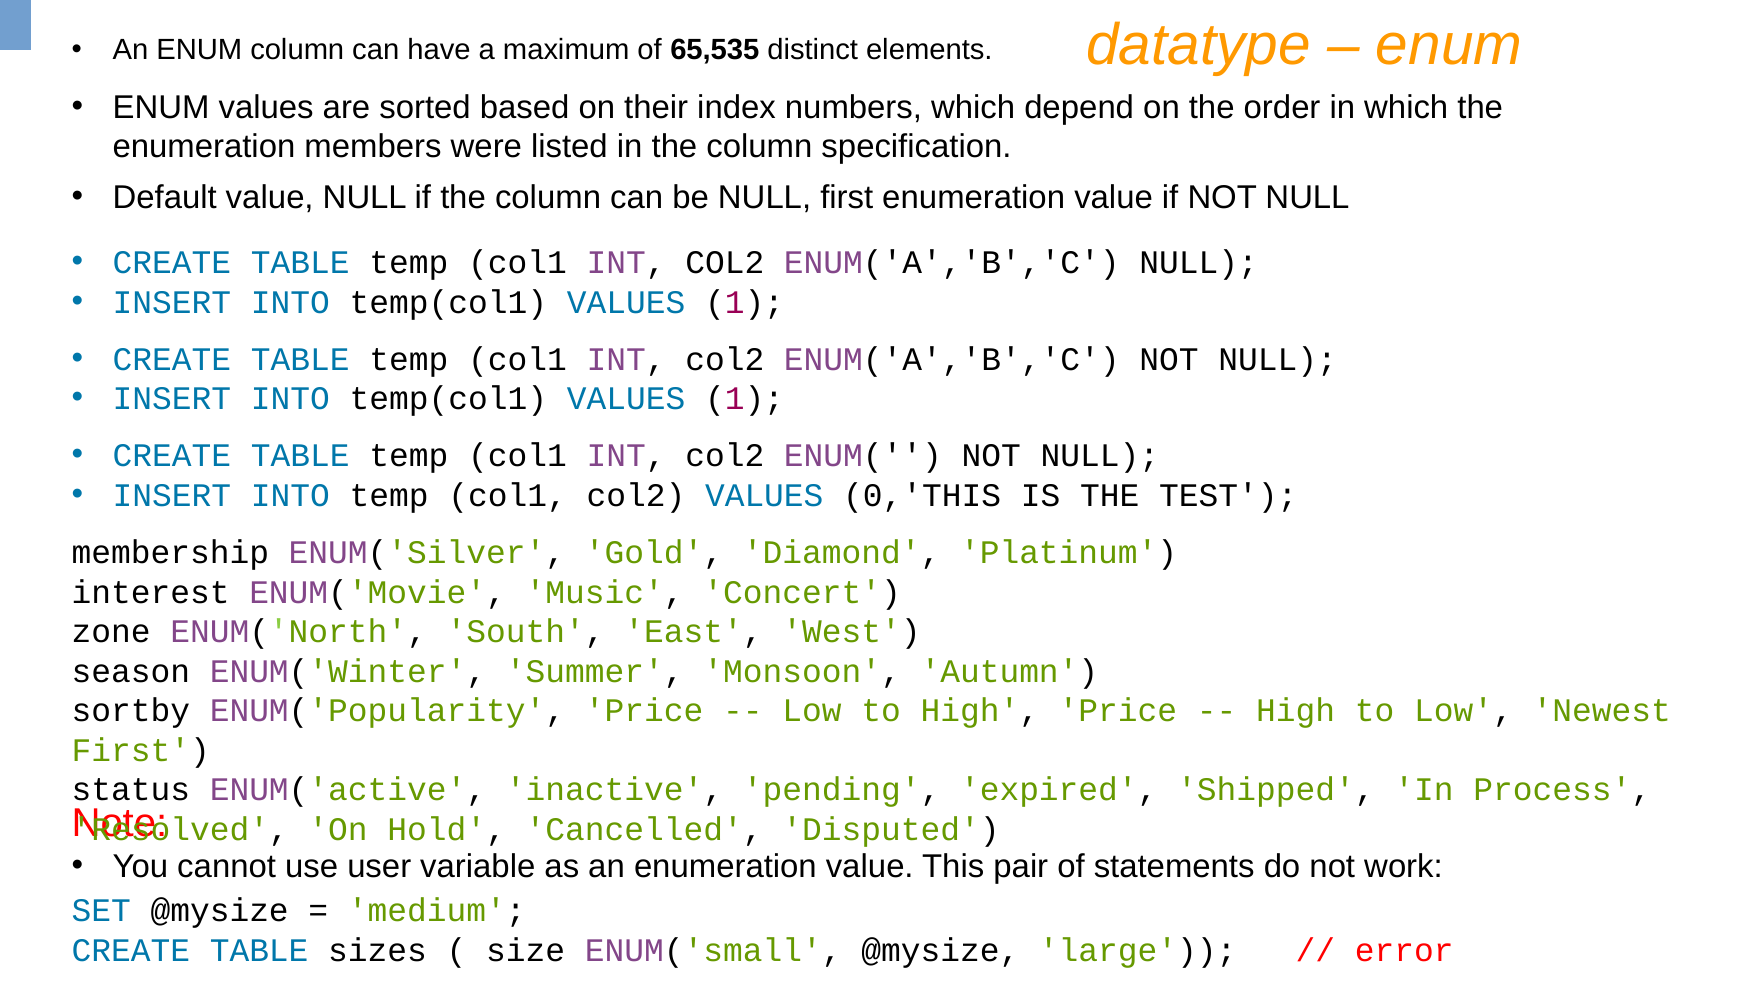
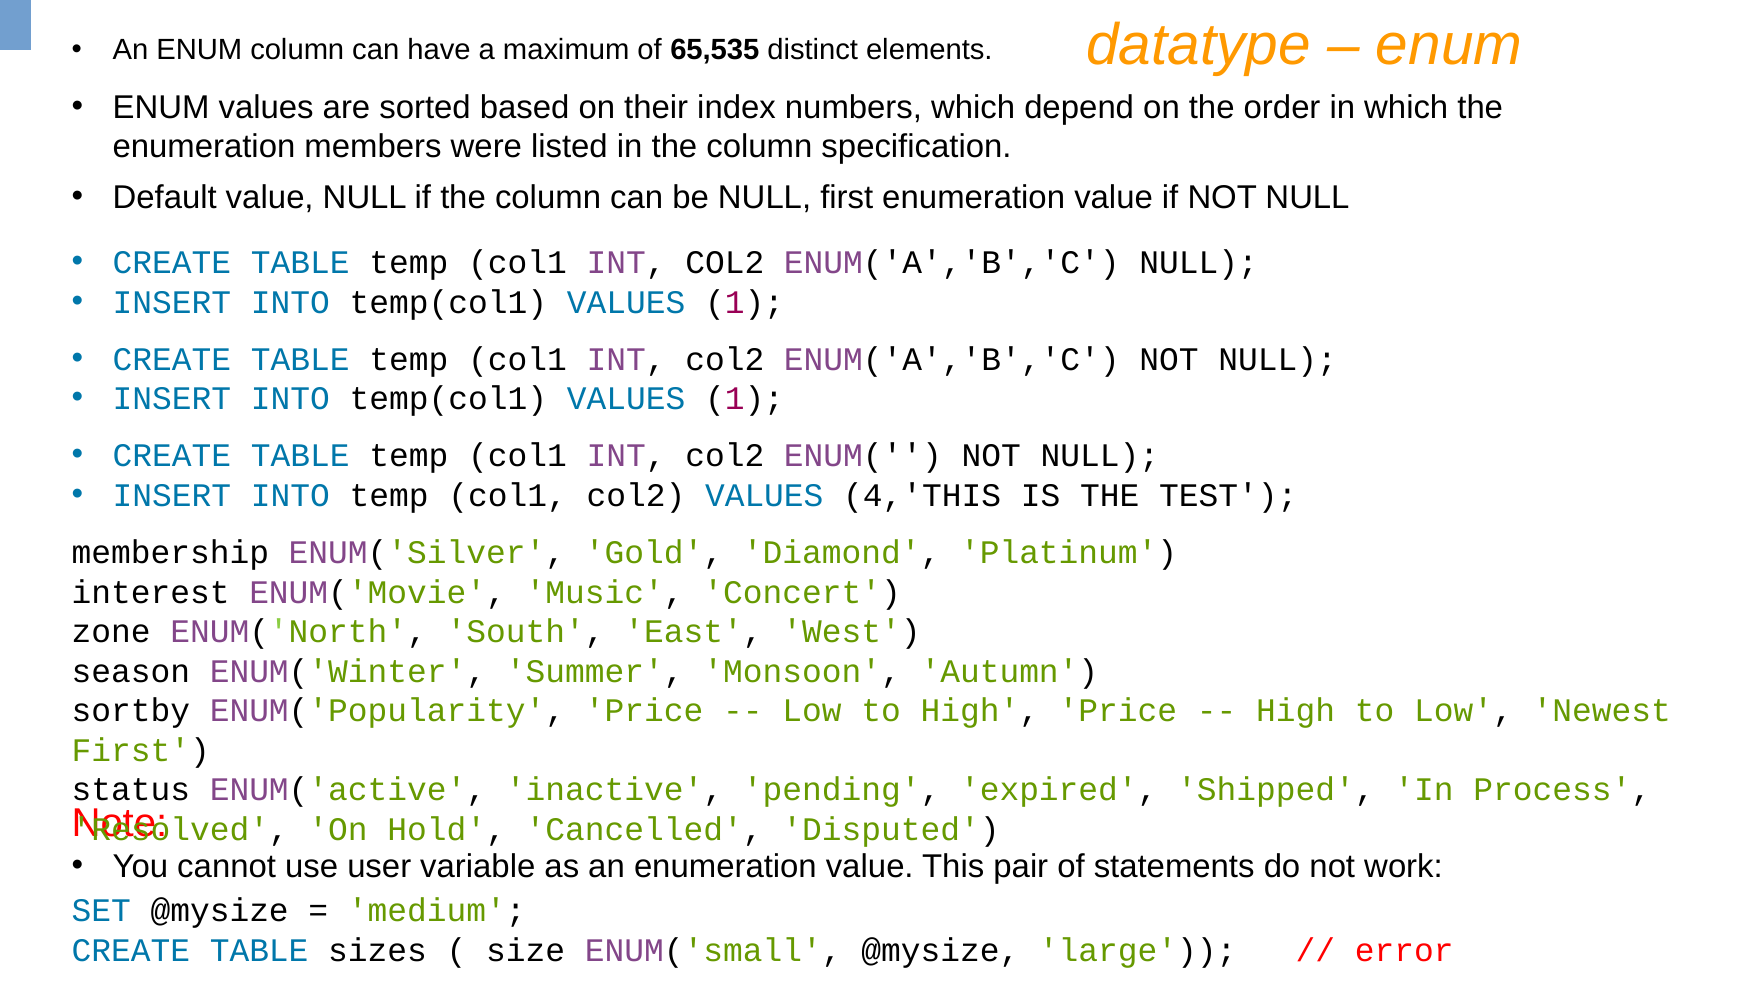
0,'THIS: 0,'THIS -> 4,'THIS
